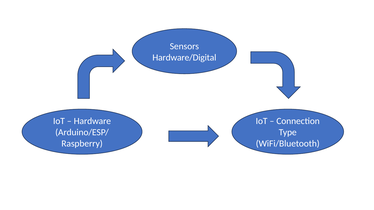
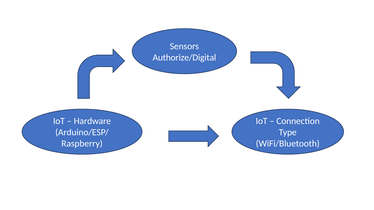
Hardware/Digital: Hardware/Digital -> Authorize/Digital
